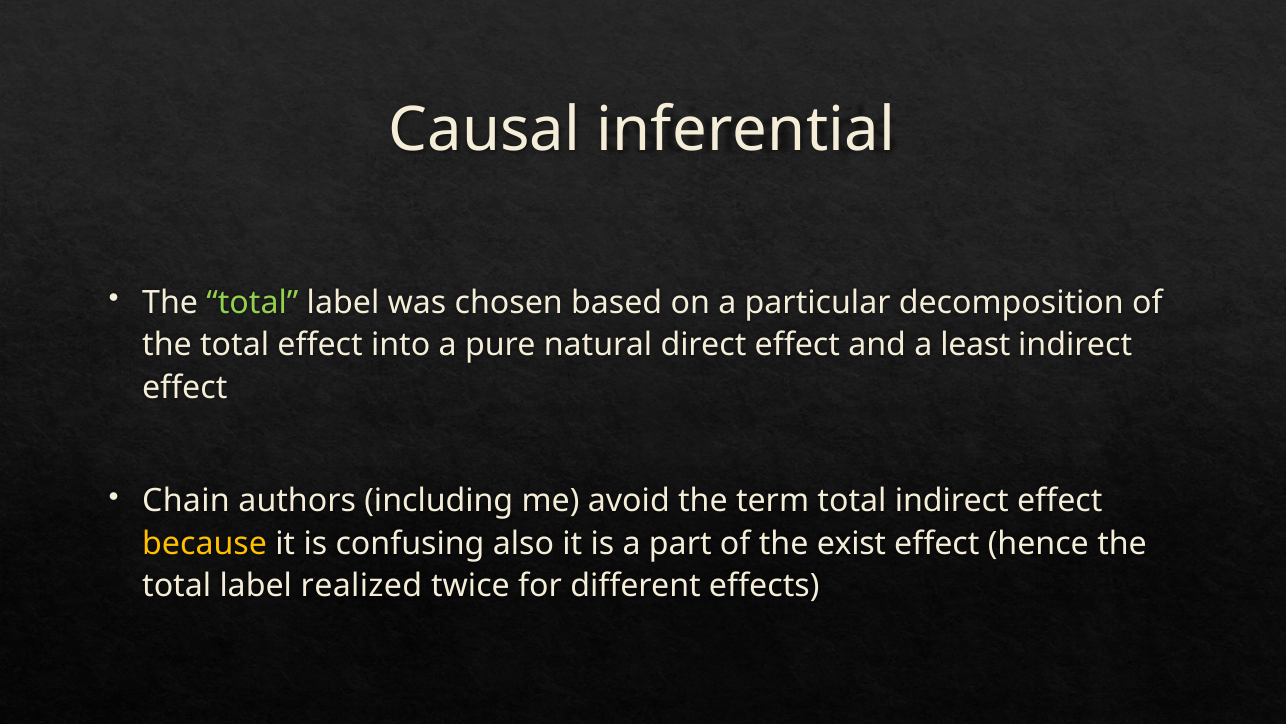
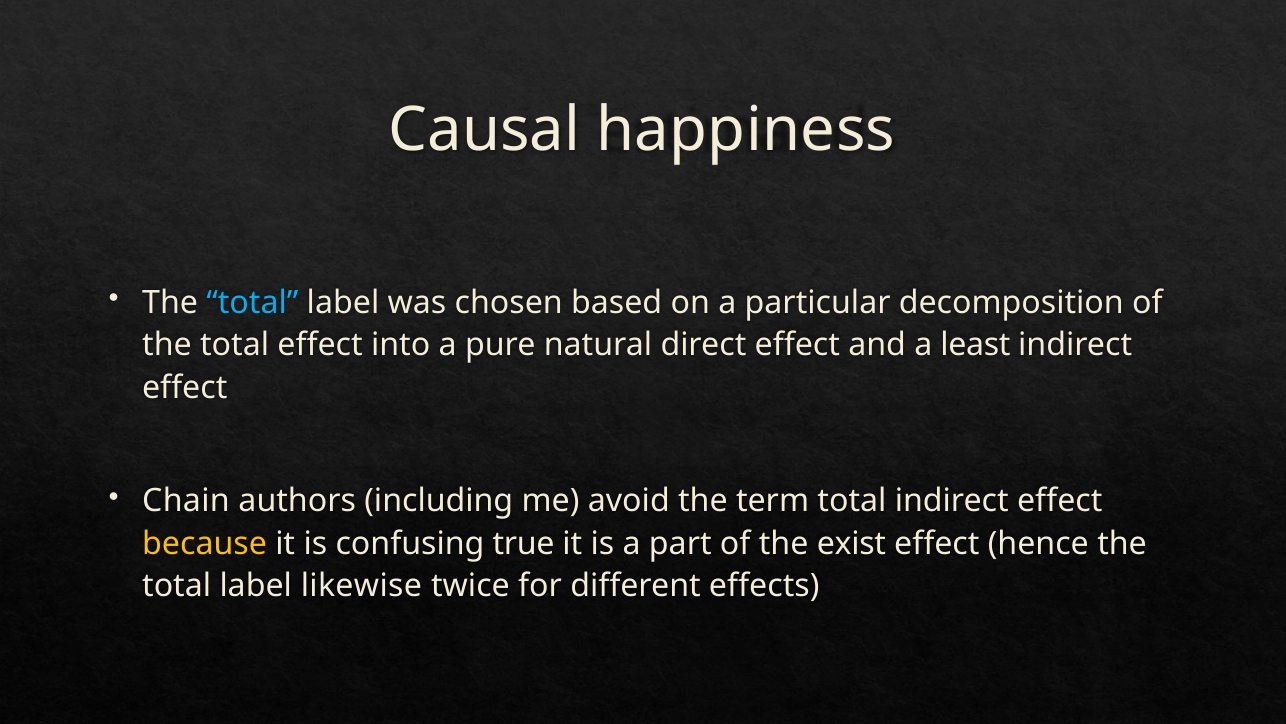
inferential: inferential -> happiness
total at (252, 302) colour: light green -> light blue
also: also -> true
realized: realized -> likewise
